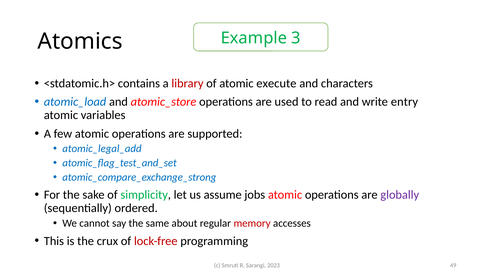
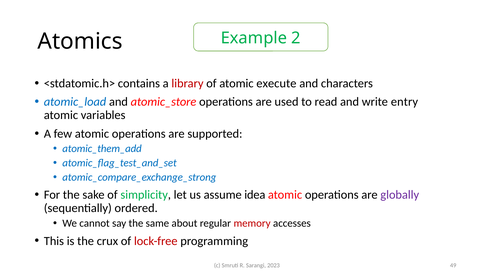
3: 3 -> 2
atomic_legal_add: atomic_legal_add -> atomic_them_add
jobs: jobs -> idea
